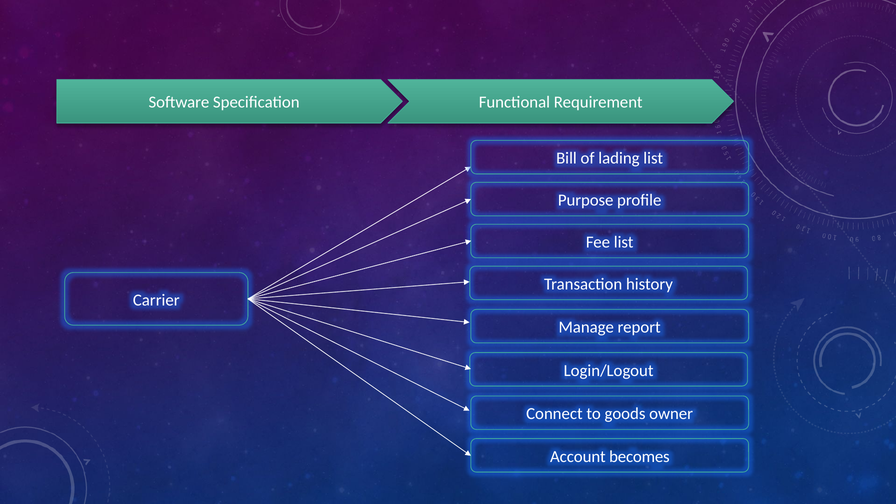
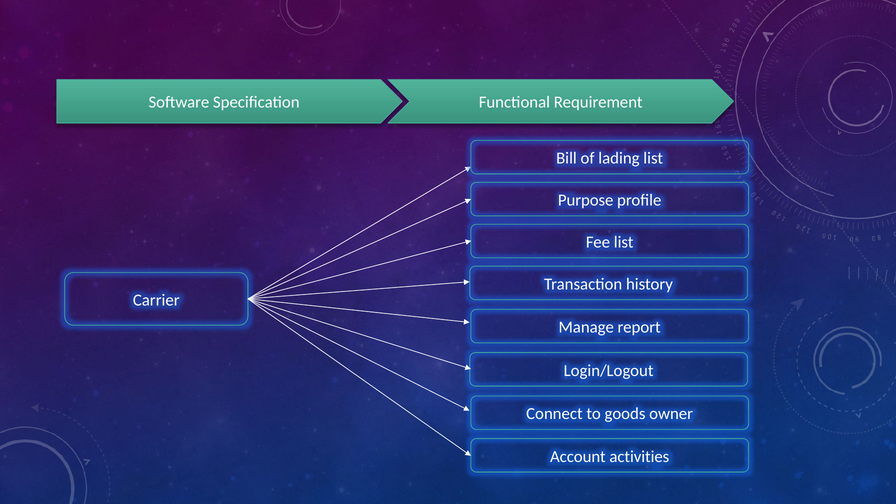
becomes: becomes -> activities
